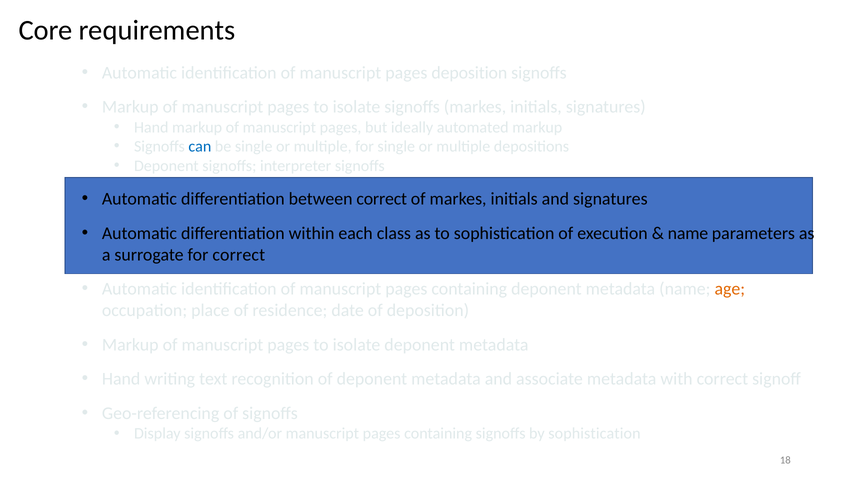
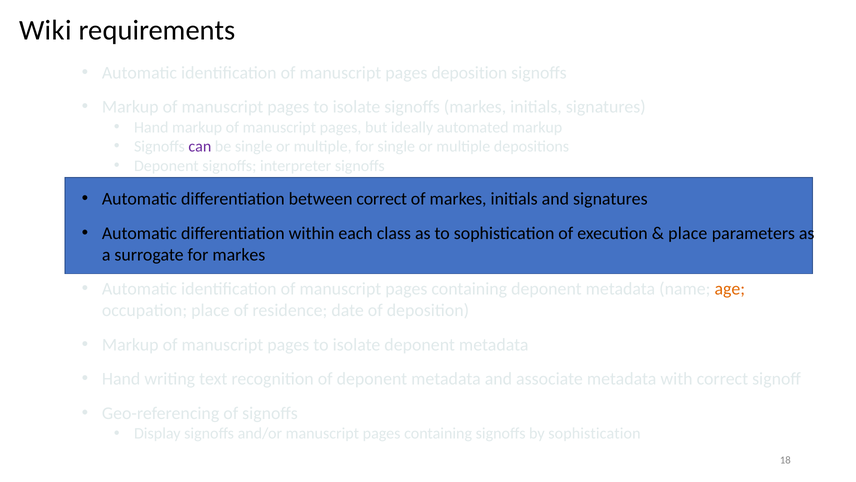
Core: Core -> Wiki
can colour: blue -> purple
name at (688, 233): name -> place
for correct: correct -> markes
